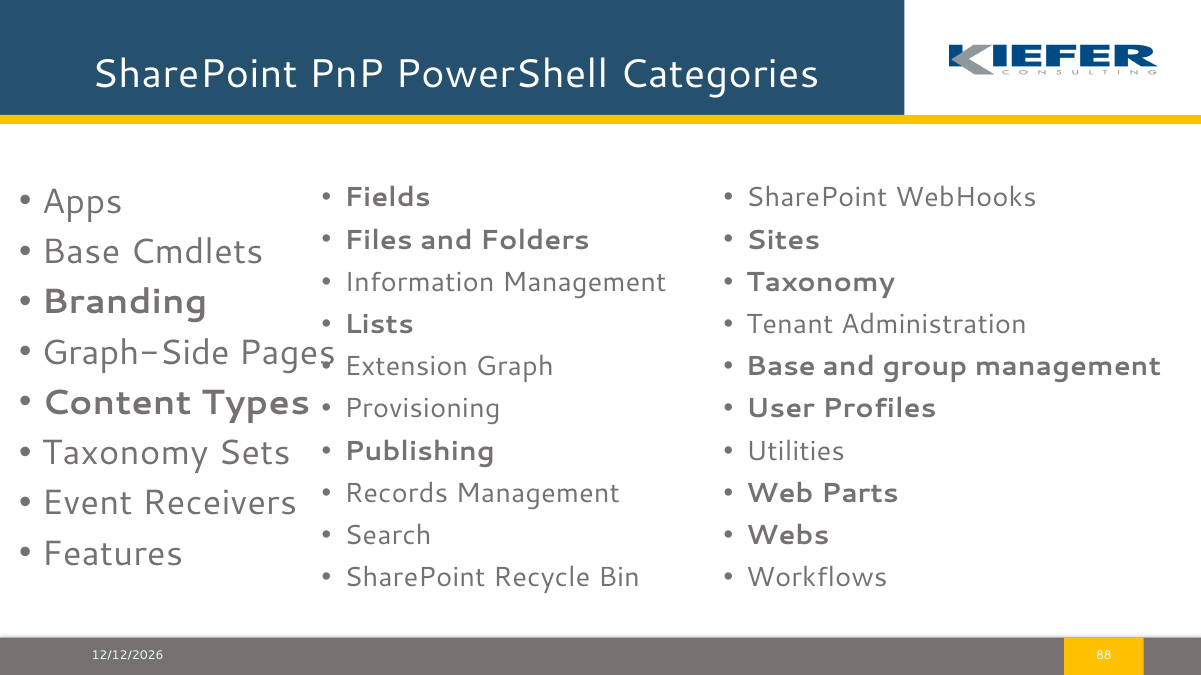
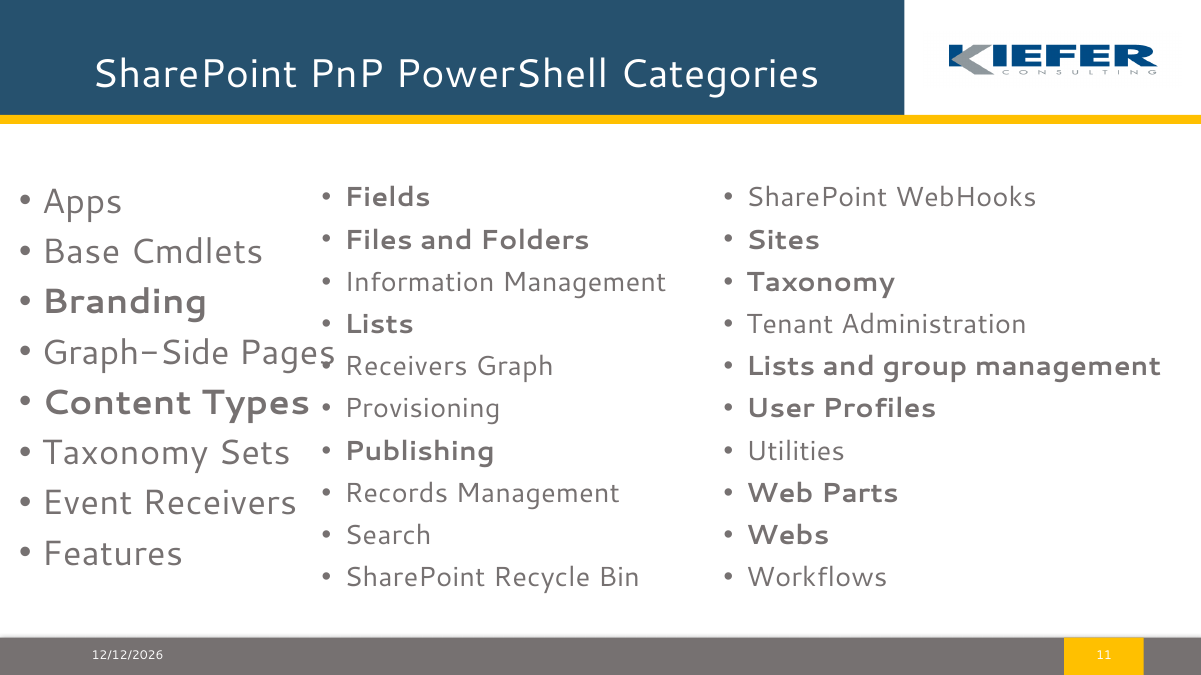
Extension at (406, 367): Extension -> Receivers
Base at (781, 367): Base -> Lists
88: 88 -> 11
